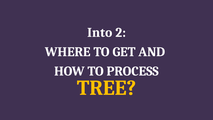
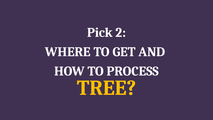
Into: Into -> Pick
